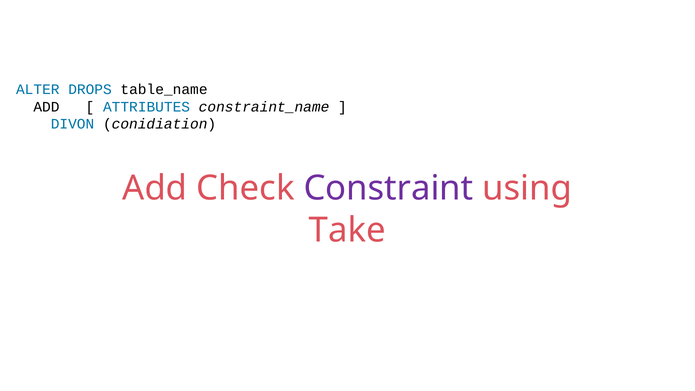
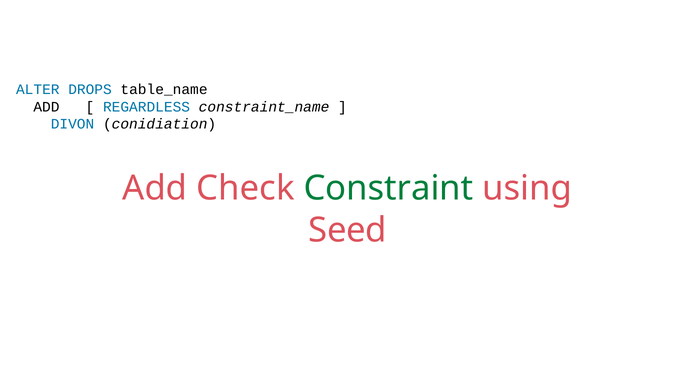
ATTRIBUTES: ATTRIBUTES -> REGARDLESS
Constraint colour: purple -> green
Take: Take -> Seed
